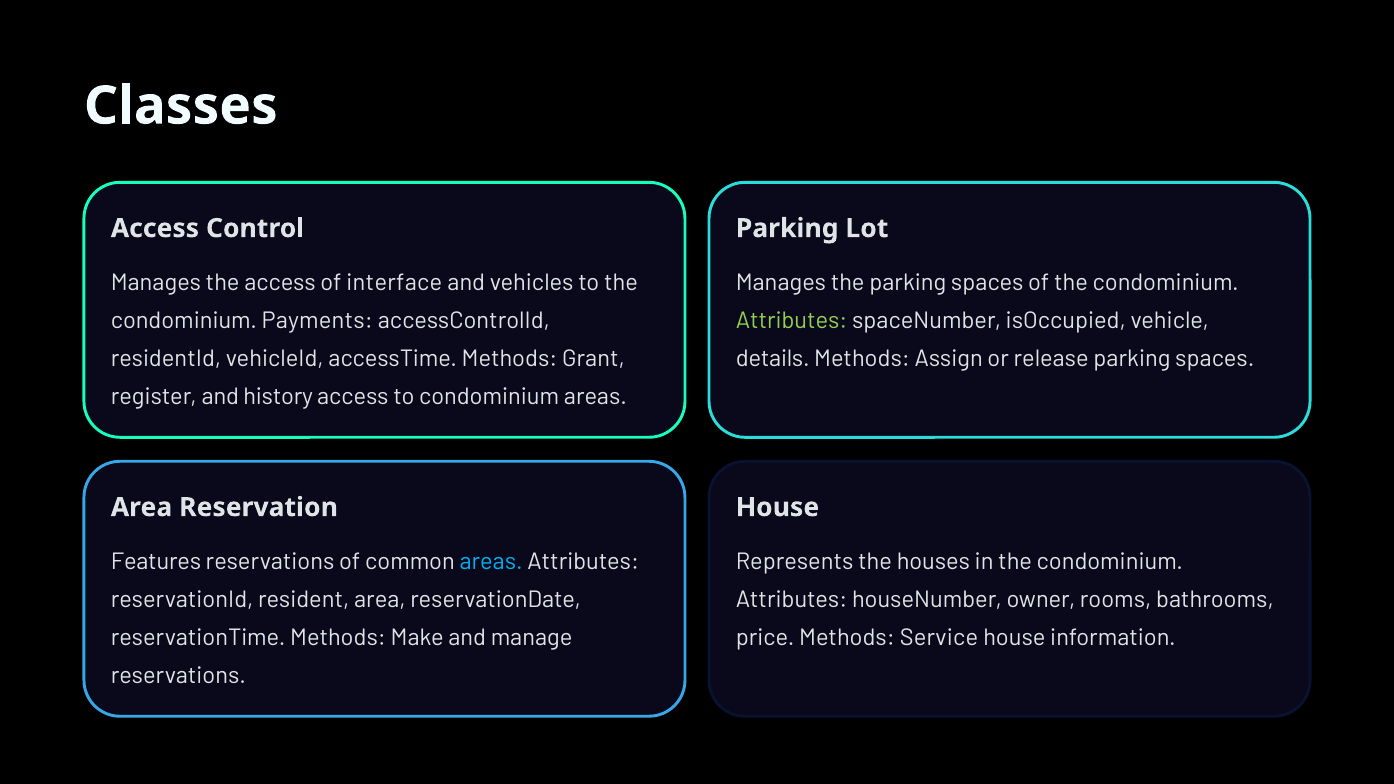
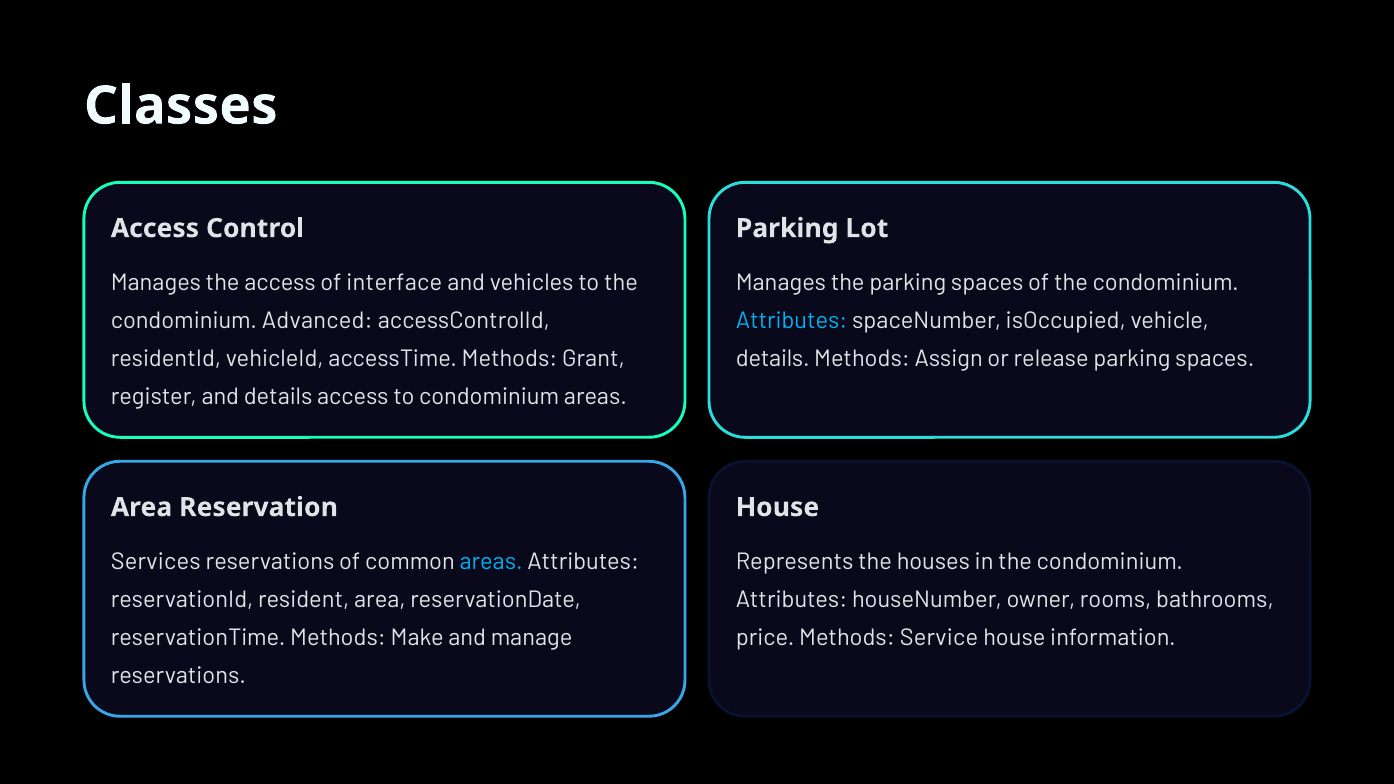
Payments: Payments -> Advanced
Attributes at (792, 321) colour: light green -> light blue
and history: history -> details
Features: Features -> Services
